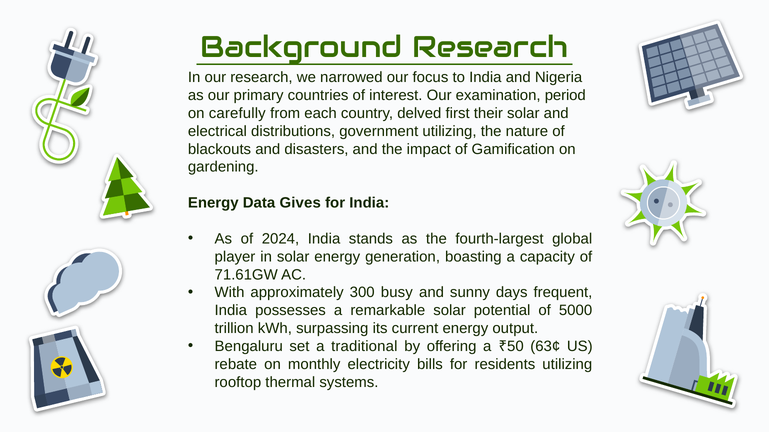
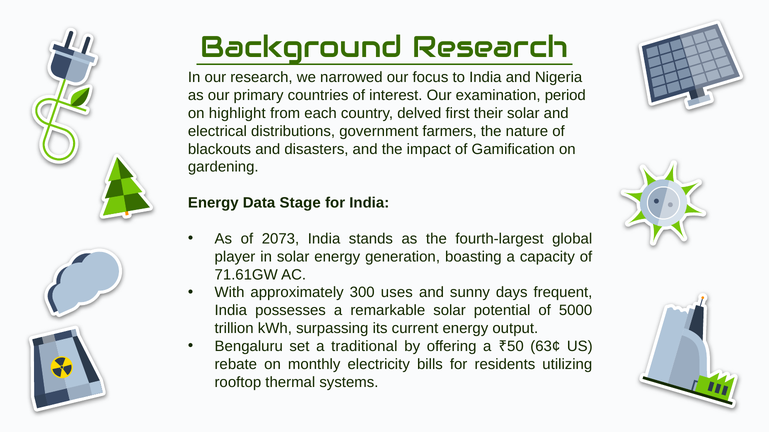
carefully: carefully -> highlight
government utilizing: utilizing -> farmers
Gives: Gives -> Stage
2024: 2024 -> 2073
busy: busy -> uses
